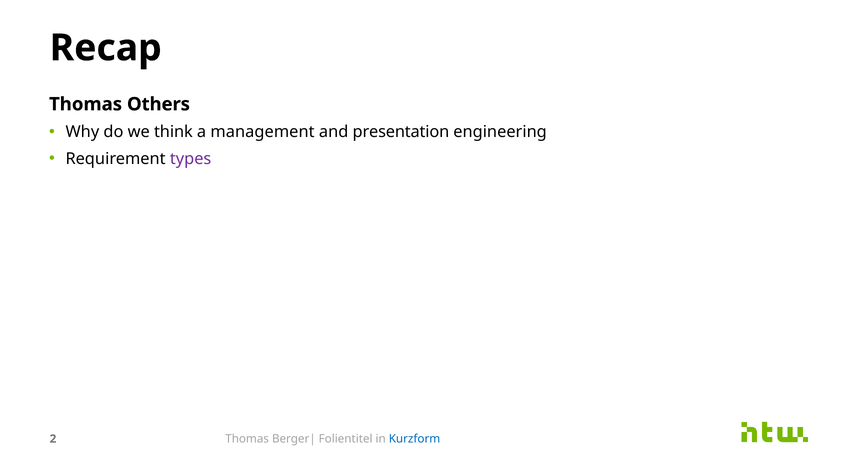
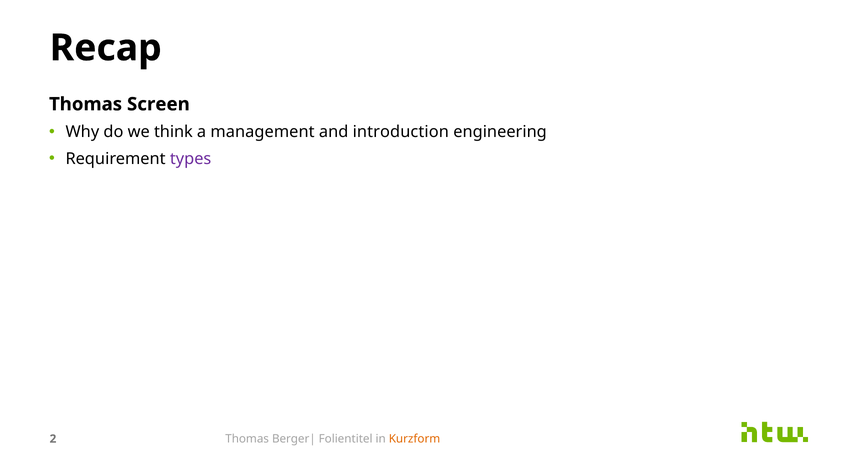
Others: Others -> Screen
presentation: presentation -> introduction
Kurzform colour: blue -> orange
